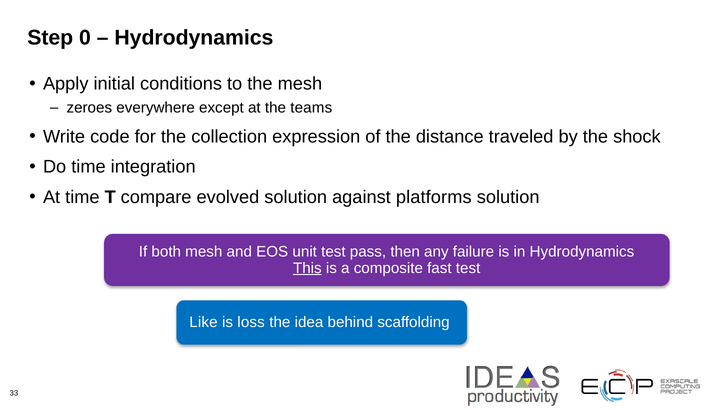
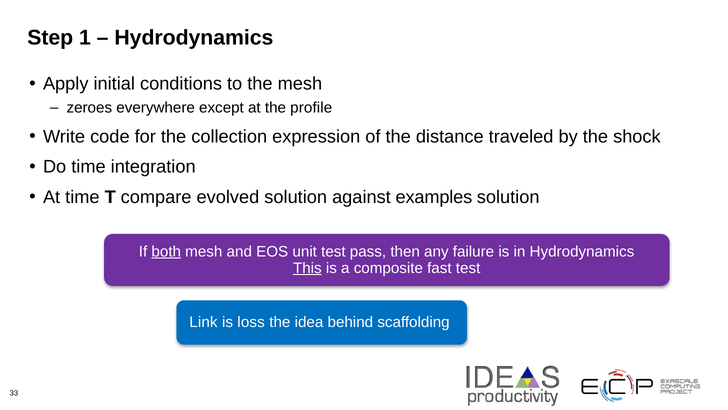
0: 0 -> 1
teams: teams -> profile
platforms: platforms -> examples
both underline: none -> present
Like: Like -> Link
